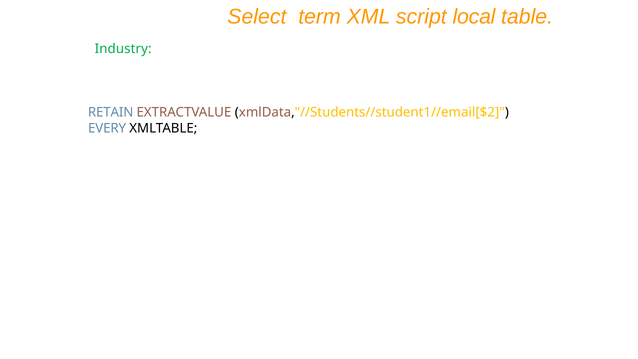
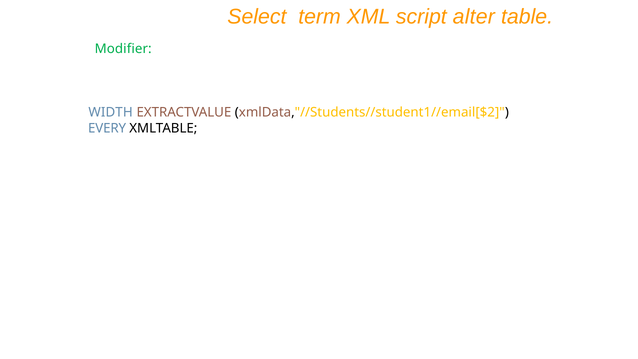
local: local -> alter
Industry: Industry -> Modifier
RETAIN: RETAIN -> WIDTH
